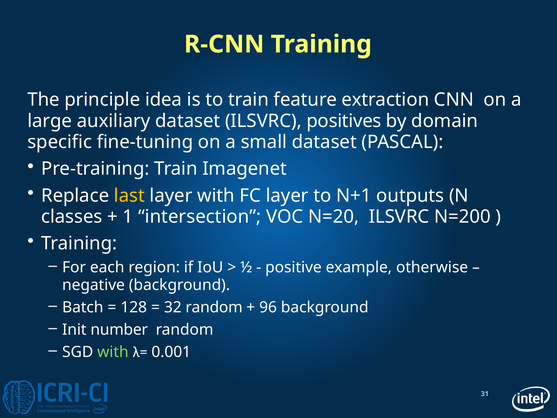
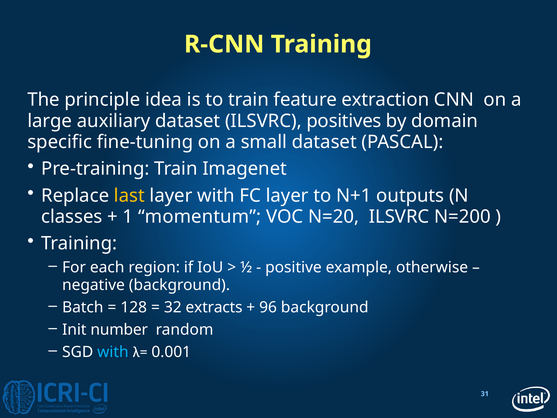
intersection: intersection -> momentum
32 random: random -> extracts
with at (113, 352) colour: light green -> light blue
